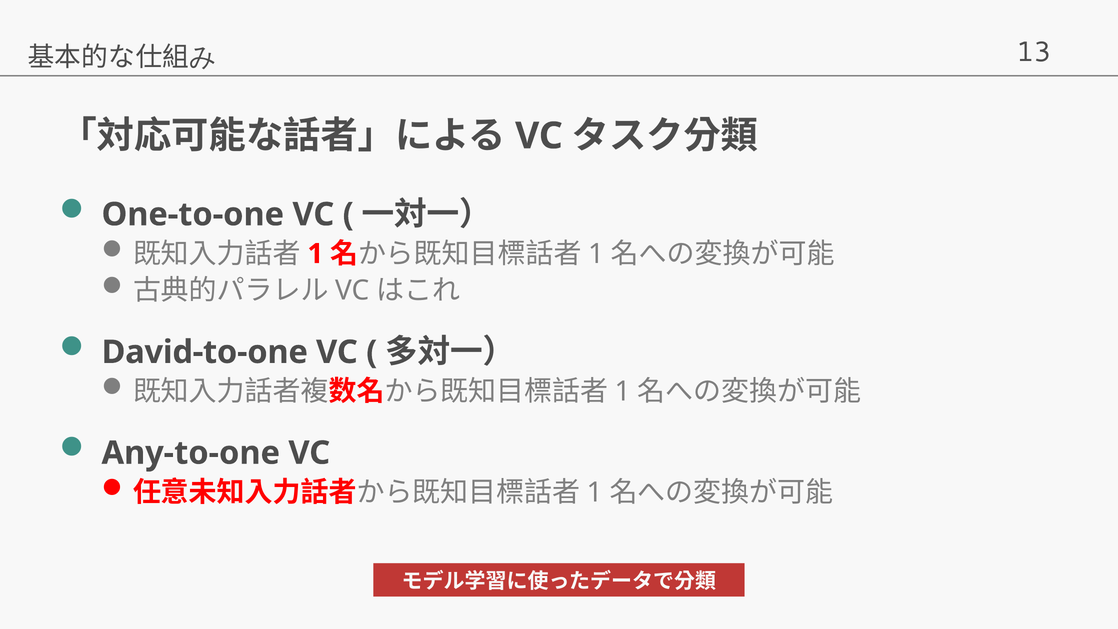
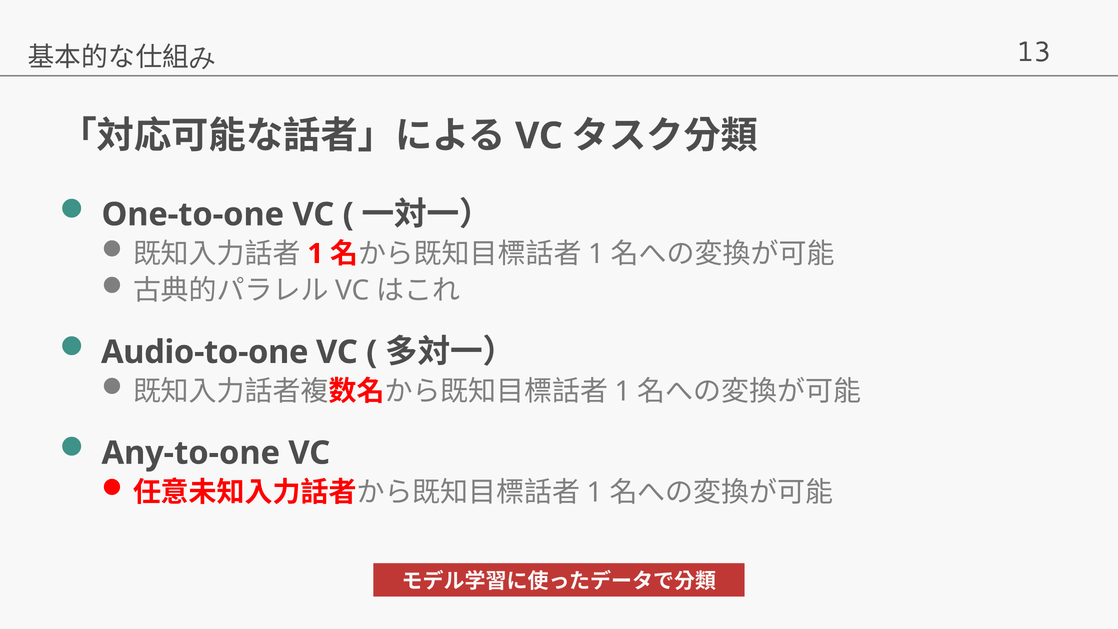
David-to-one: David-to-one -> Audio-to-one
